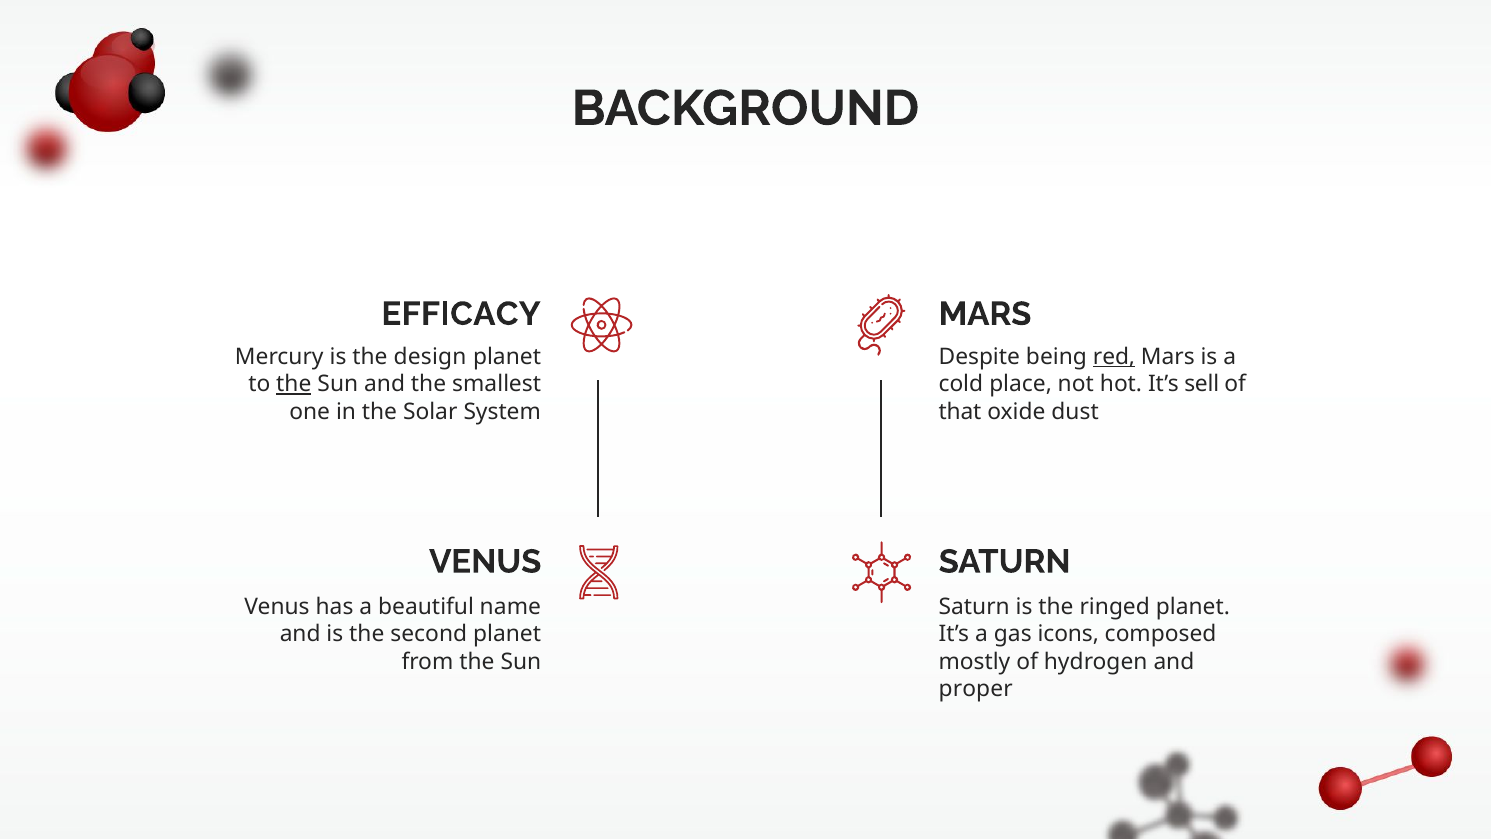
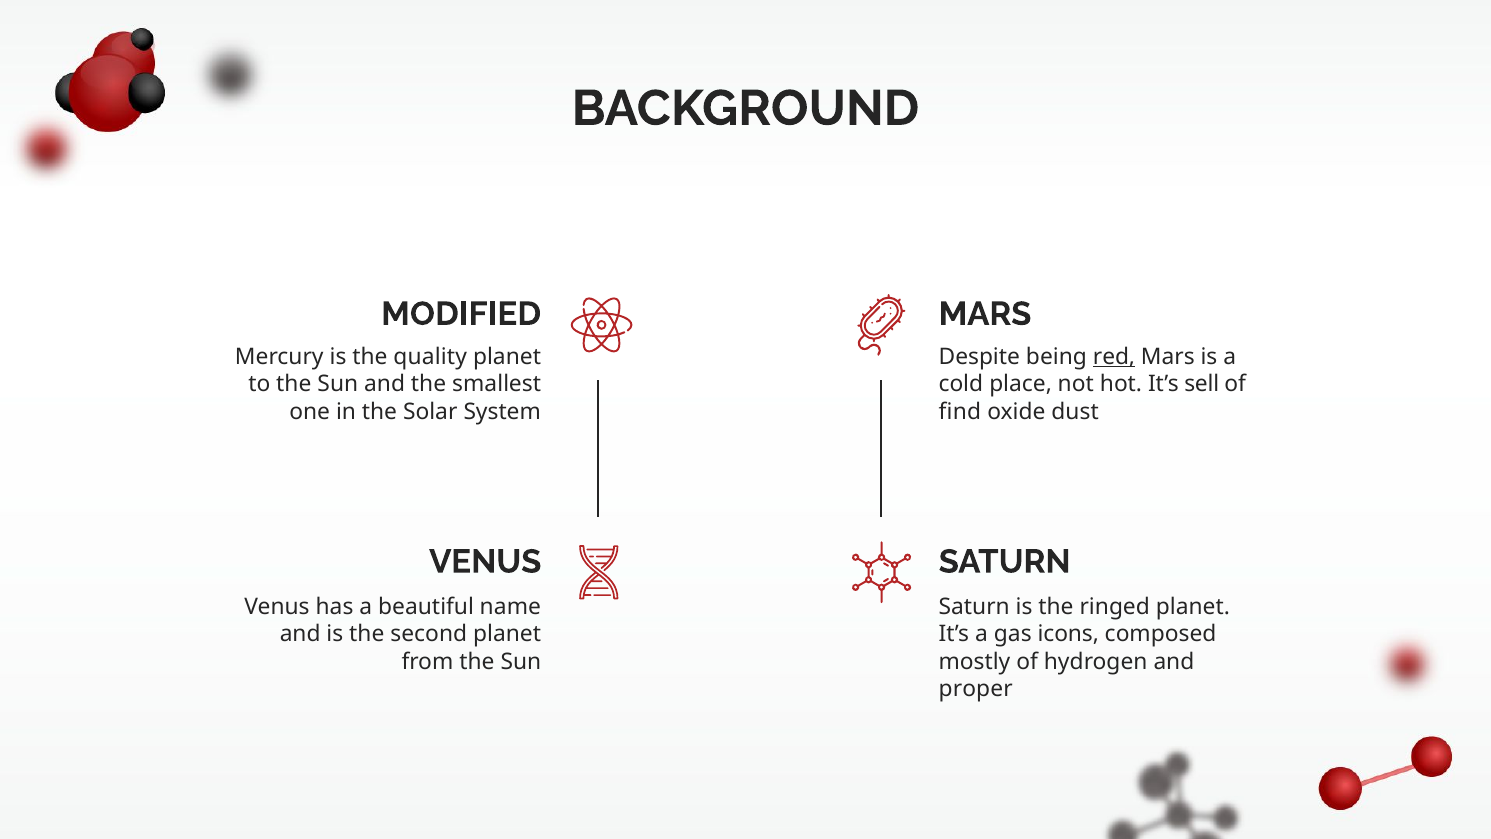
EFFICACY: EFFICACY -> MODIFIED
design: design -> quality
the at (294, 384) underline: present -> none
that: that -> find
